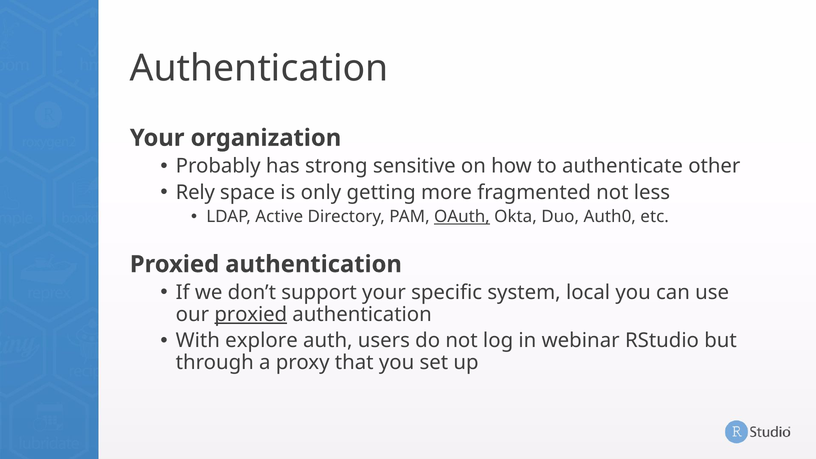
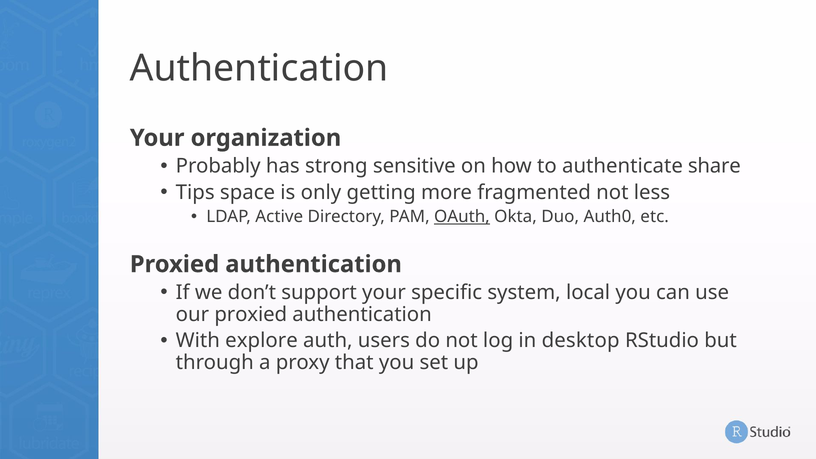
other: other -> share
Rely: Rely -> Tips
proxied at (251, 314) underline: present -> none
webinar: webinar -> desktop
